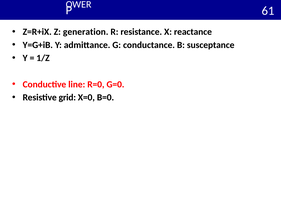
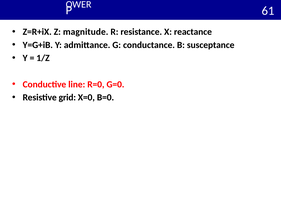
generation: generation -> magnitude
